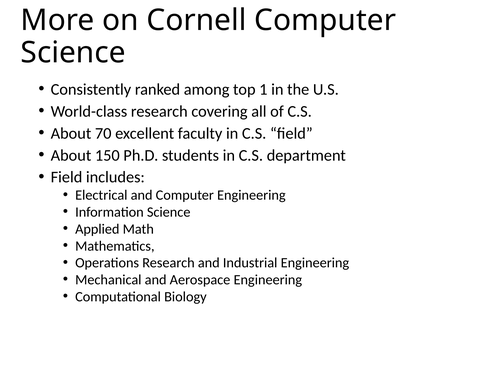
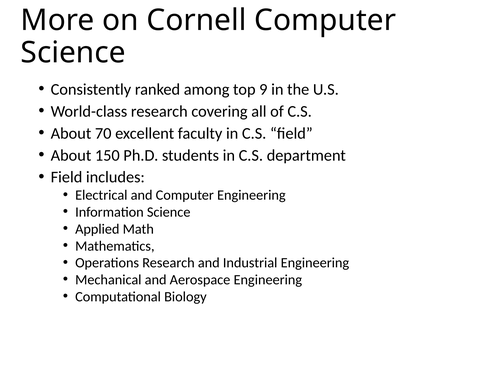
1: 1 -> 9
